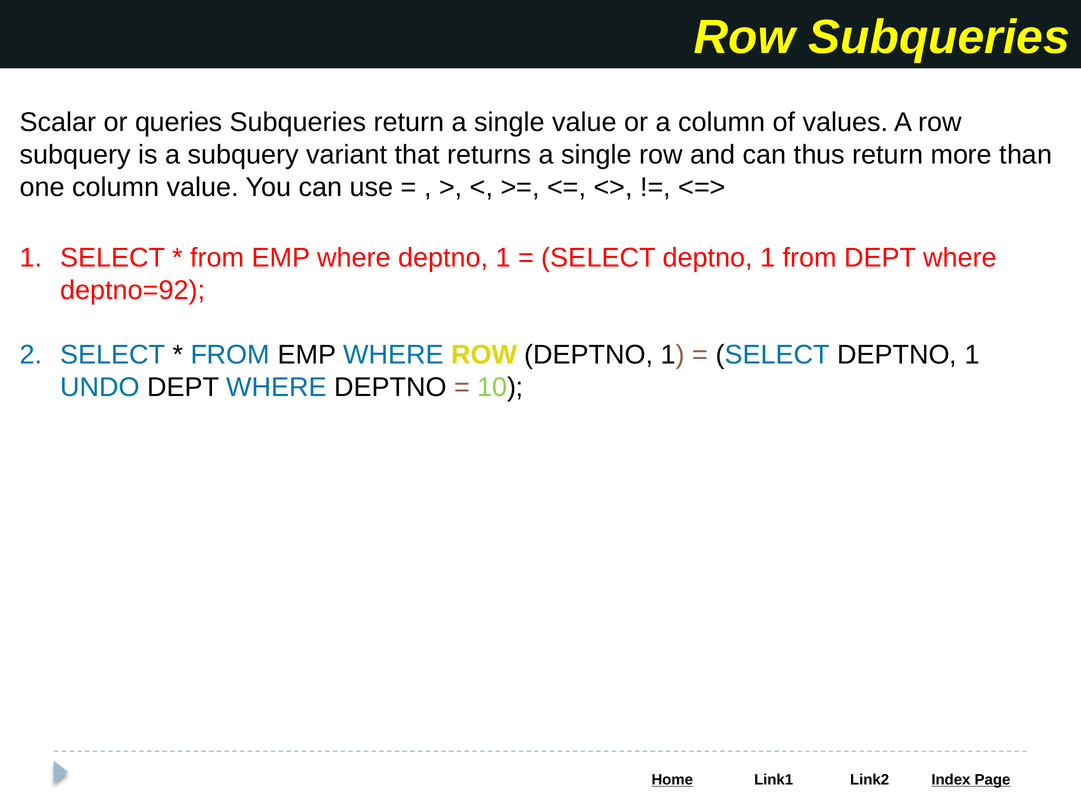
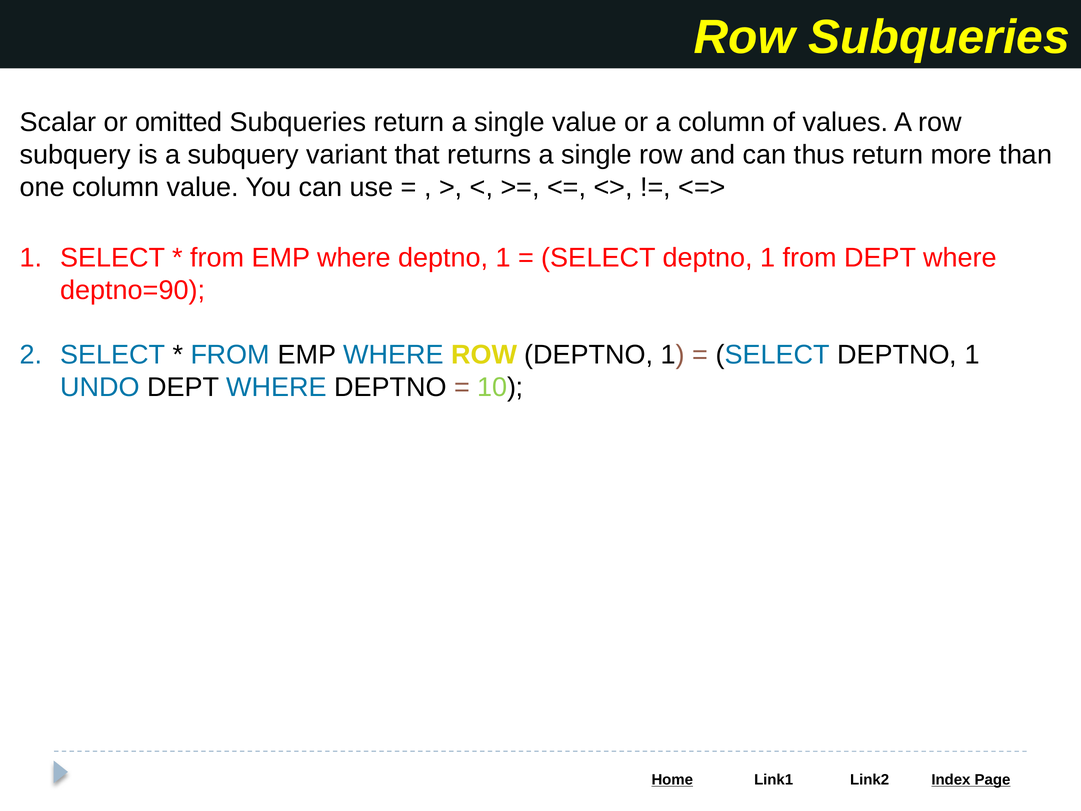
queries: queries -> omitted
deptno=92: deptno=92 -> deptno=90
